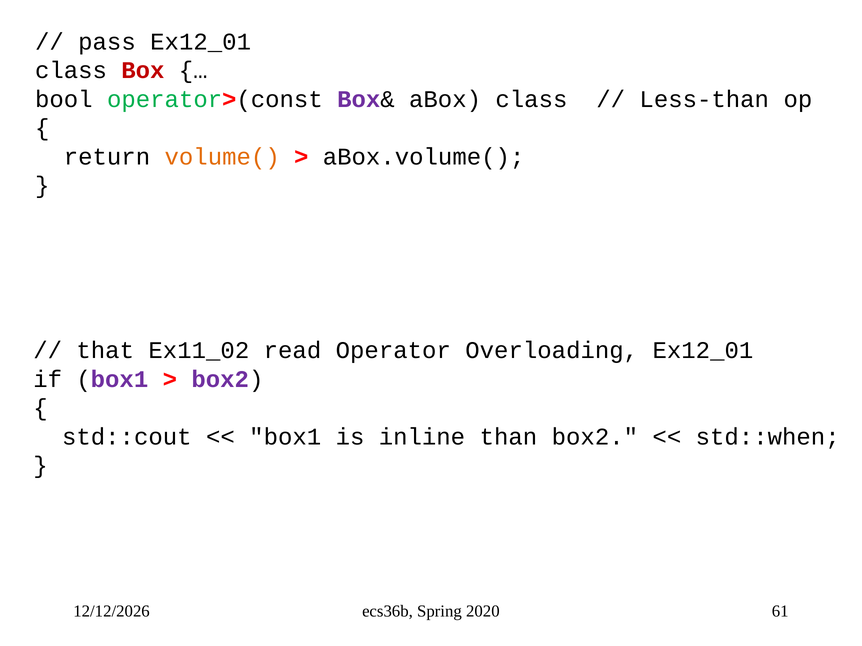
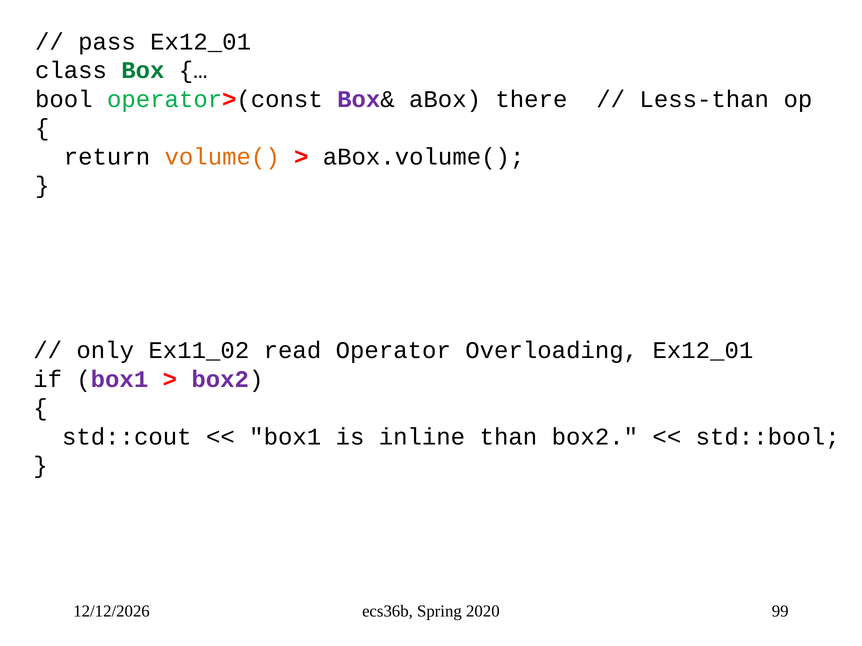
Box colour: red -> green
aBox class: class -> there
that: that -> only
std::when: std::when -> std::bool
61: 61 -> 99
